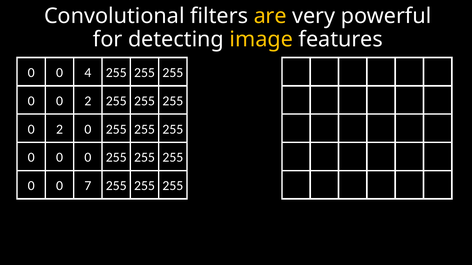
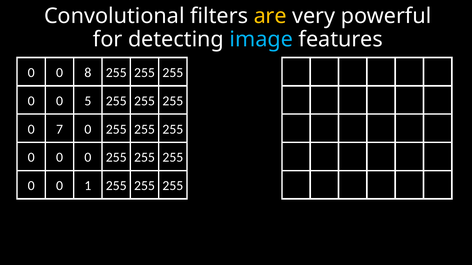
image colour: yellow -> light blue
4: 4 -> 8
0 0 2: 2 -> 5
2 at (60, 129): 2 -> 7
7: 7 -> 1
